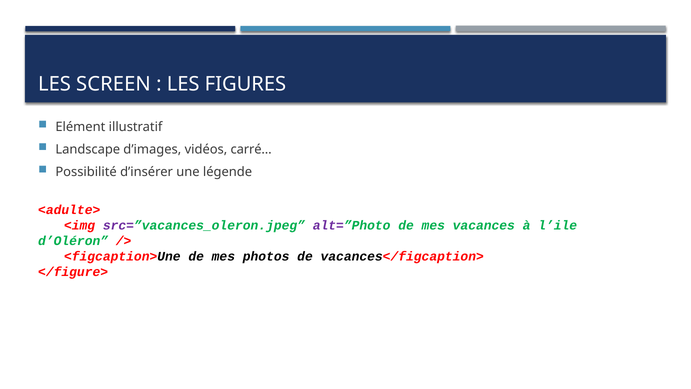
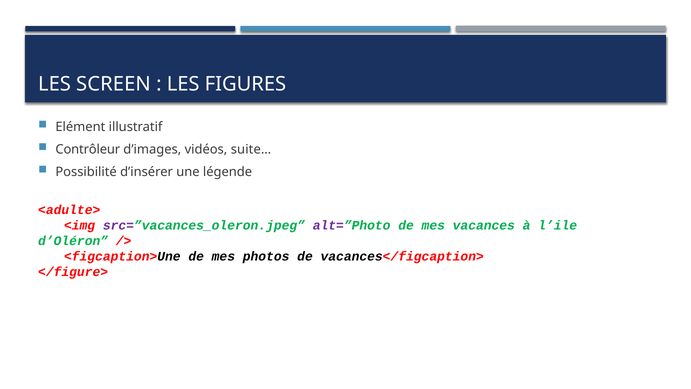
Landscape: Landscape -> Contrôleur
carré…: carré… -> suite…
